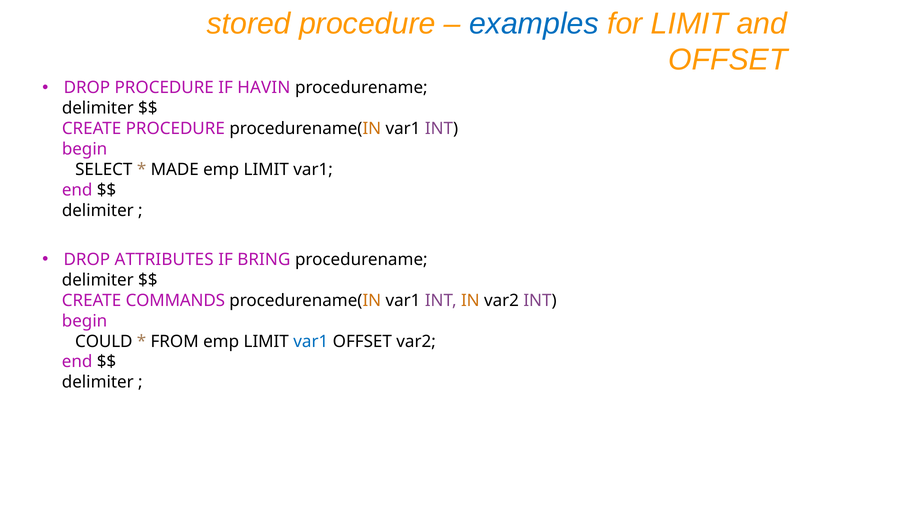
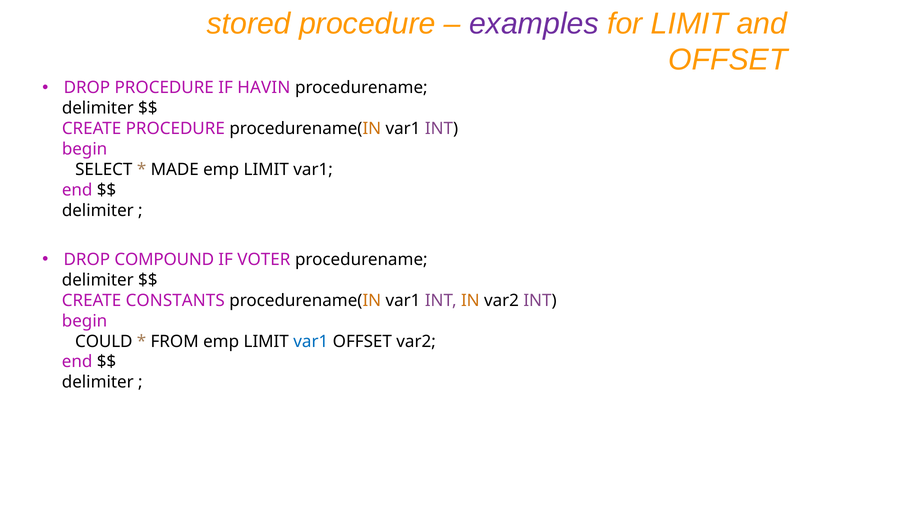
examples colour: blue -> purple
ATTRIBUTES: ATTRIBUTES -> COMPOUND
BRING: BRING -> VOTER
COMMANDS: COMMANDS -> CONSTANTS
